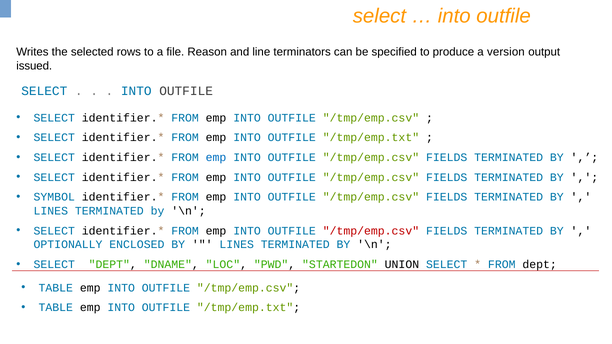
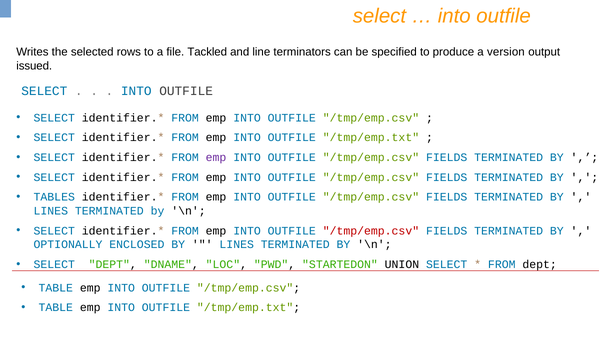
Reason: Reason -> Tackled
emp at (216, 158) colour: blue -> purple
SYMBOL: SYMBOL -> TABLES
